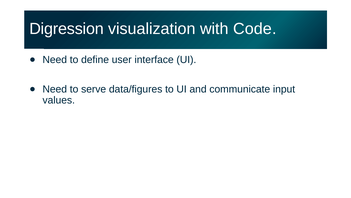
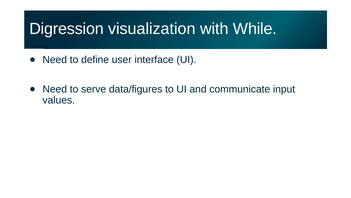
Code: Code -> While
